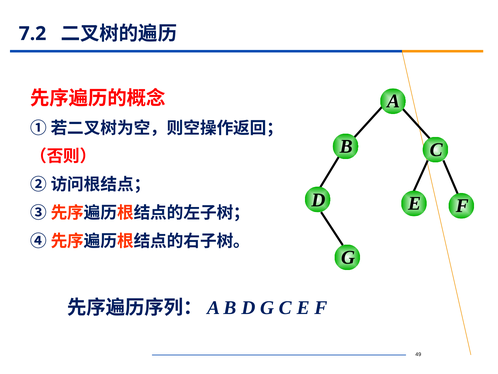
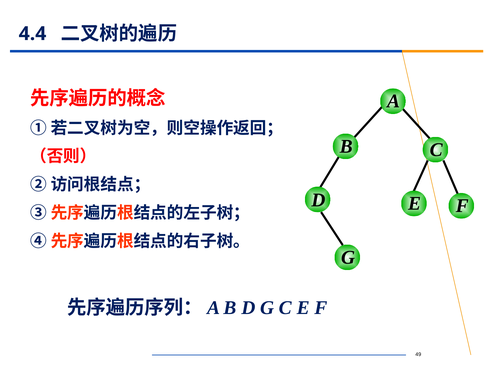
7.2: 7.2 -> 4.4
